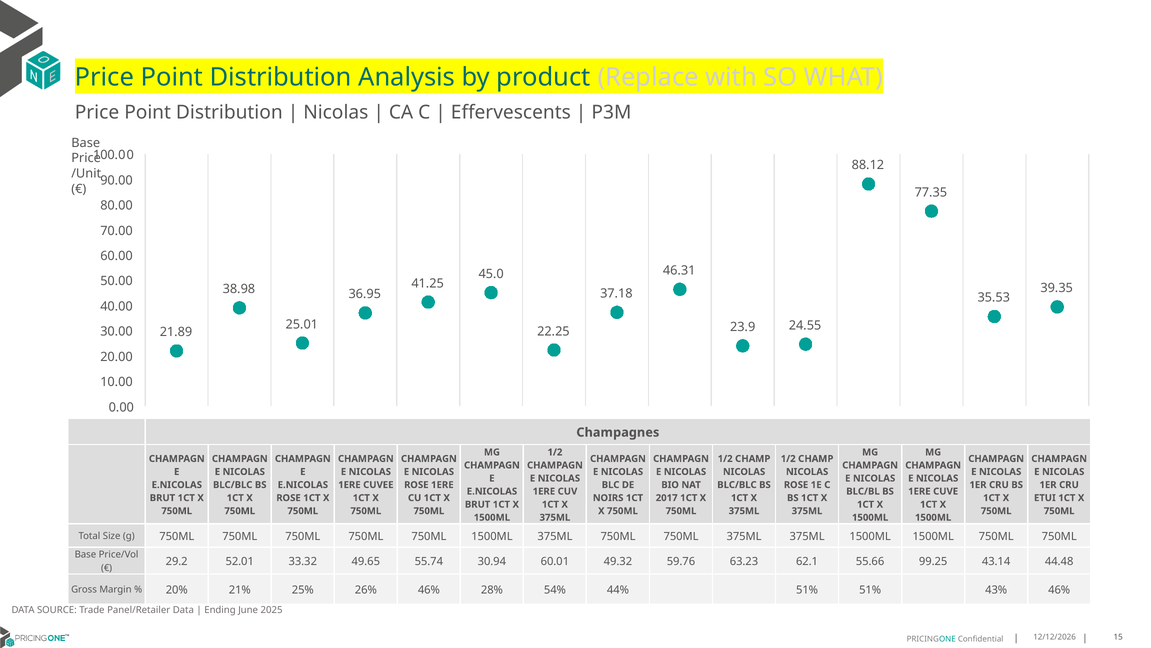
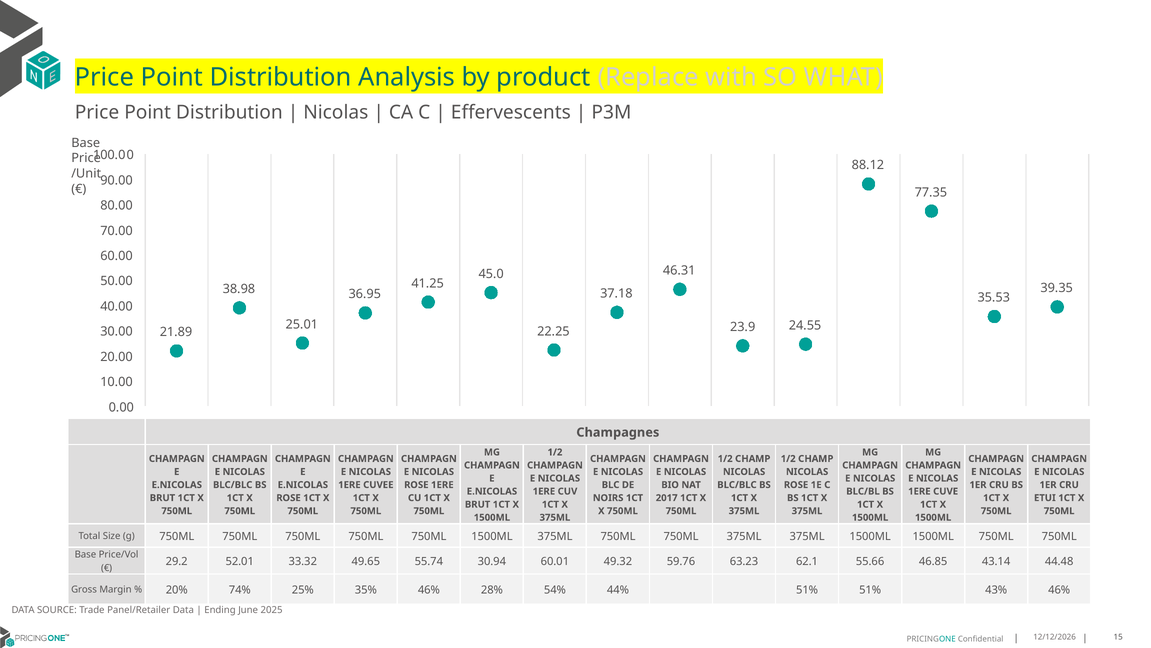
99.25: 99.25 -> 46.85
21%: 21% -> 74%
26%: 26% -> 35%
